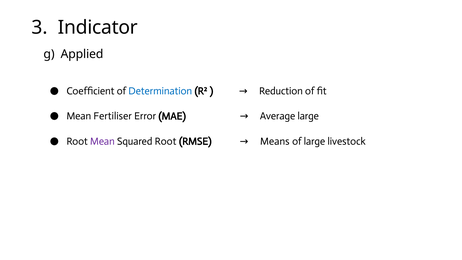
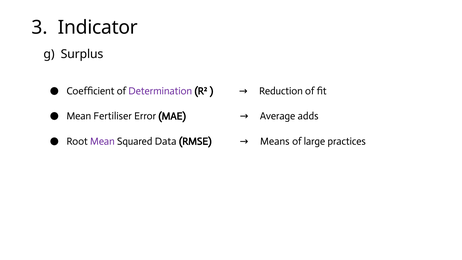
Applied: Applied -> Surplus
Determination colour: blue -> purple
Average large: large -> adds
Squared Root: Root -> Data
livestock: livestock -> practices
